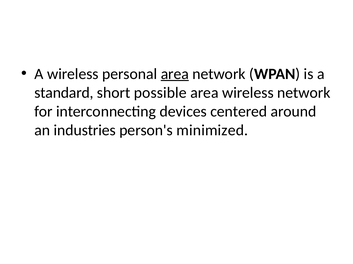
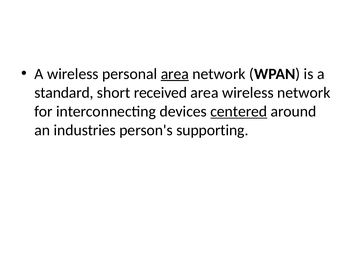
possible: possible -> received
centered underline: none -> present
minimized: minimized -> supporting
